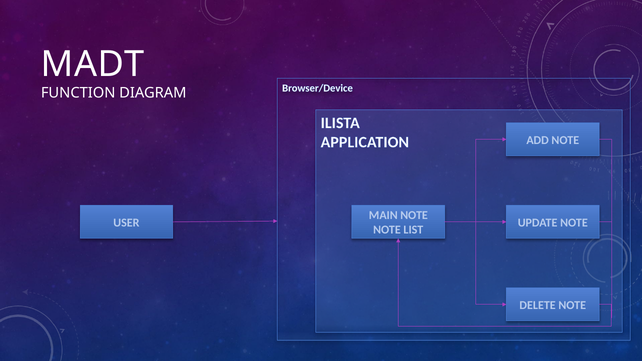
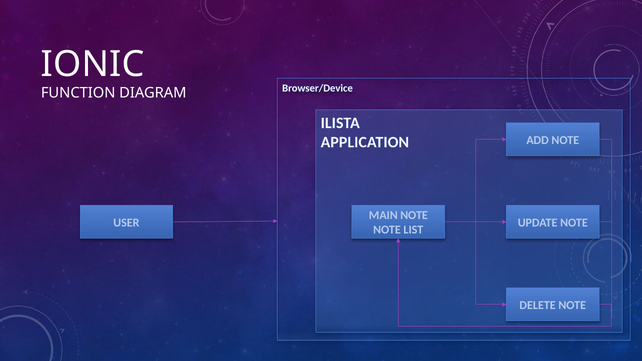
MADT: MADT -> IONIC
